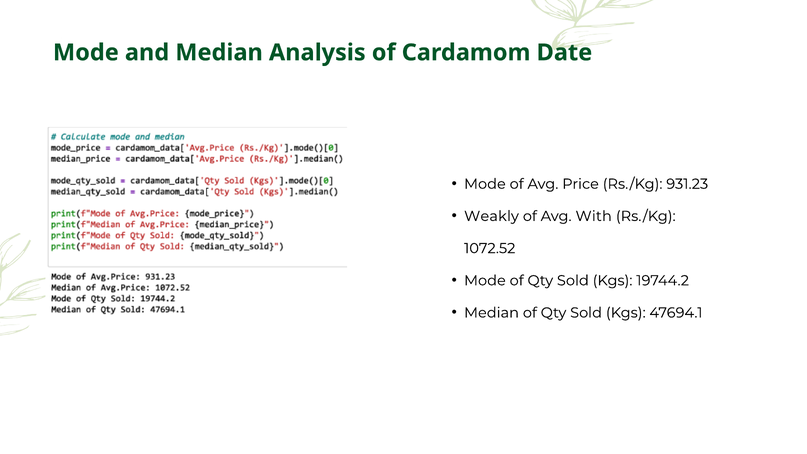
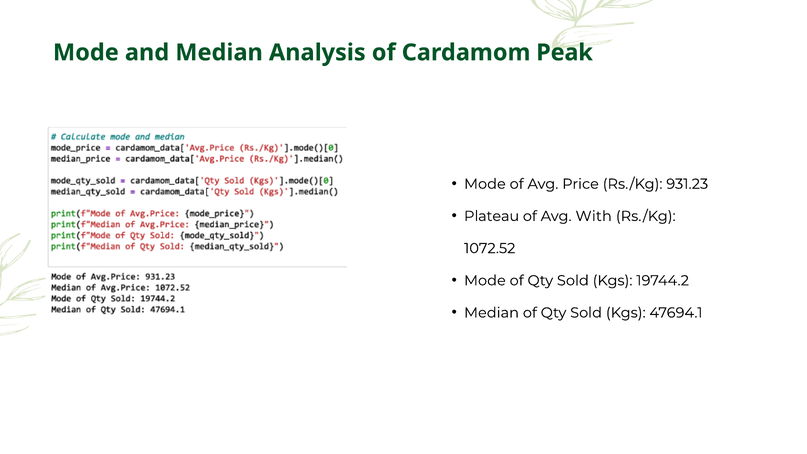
Date: Date -> Peak
Weakly: Weakly -> Plateau
